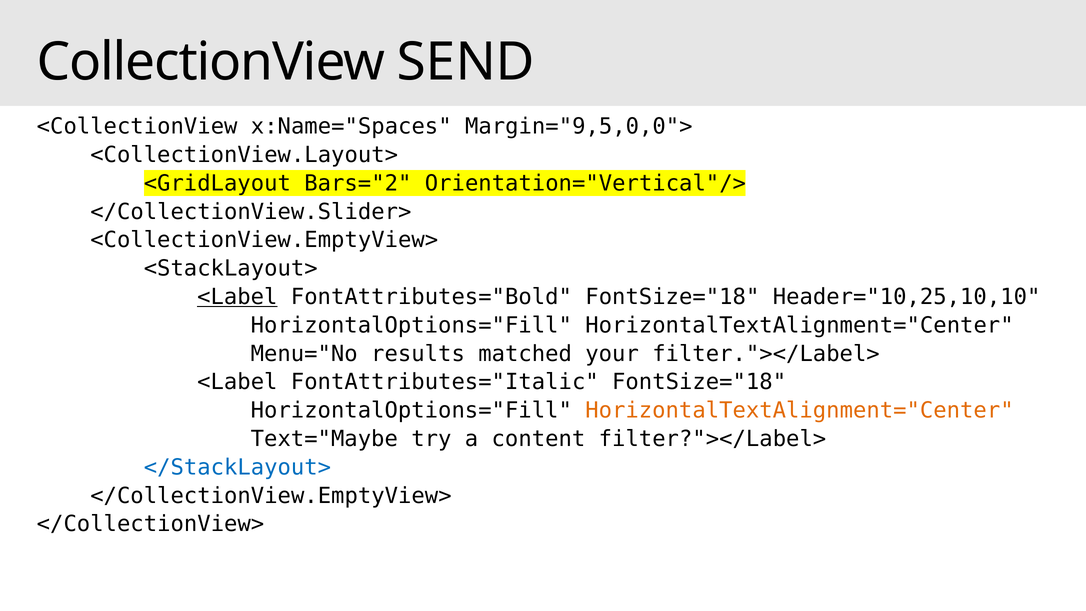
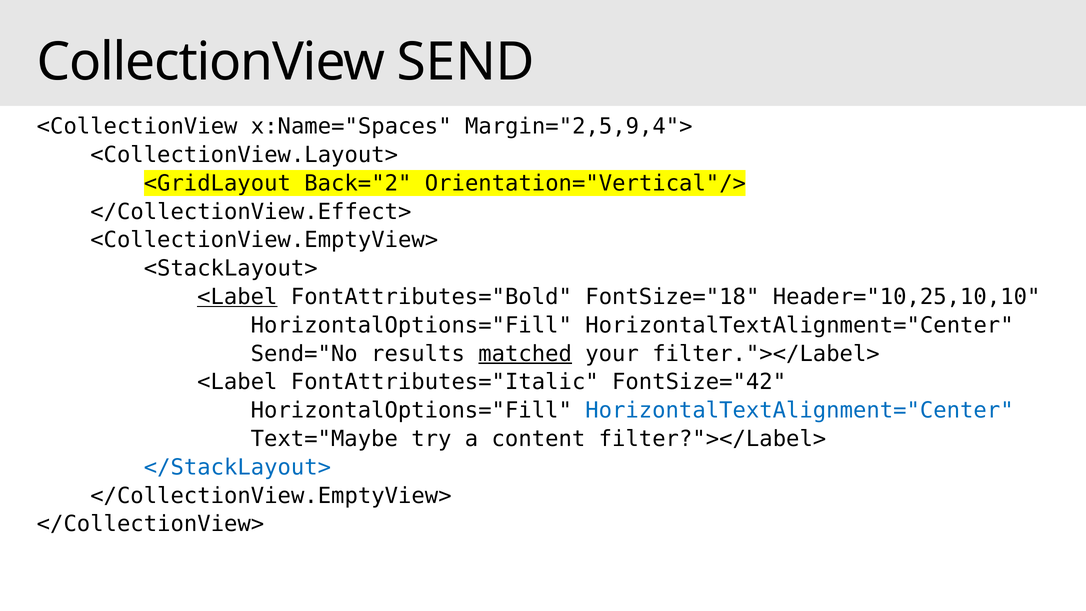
Margin="9,5,0,0">: Margin="9,5,0,0"> -> Margin="2,5,9,4">
Bars="2: Bars="2 -> Back="2
</CollectionView.Slider>: </CollectionView.Slider> -> </CollectionView.Effect>
Menu="No: Menu="No -> Send="No
matched underline: none -> present
FontAttributes="Italic FontSize="18: FontSize="18 -> FontSize="42
HorizontalTextAlignment="Center at (799, 410) colour: orange -> blue
